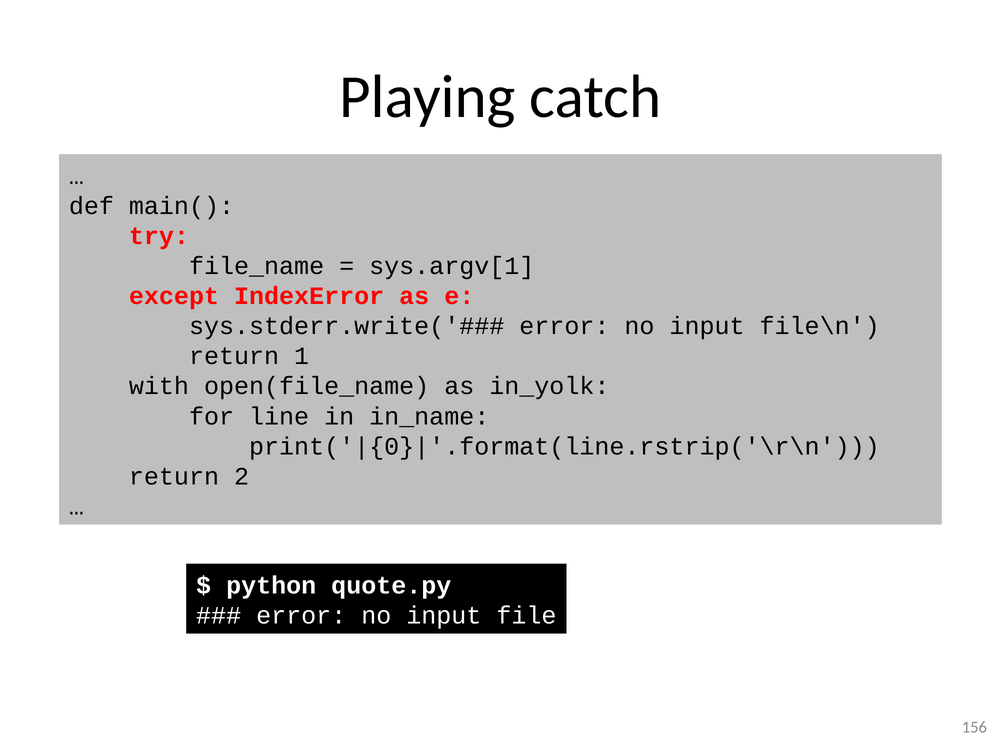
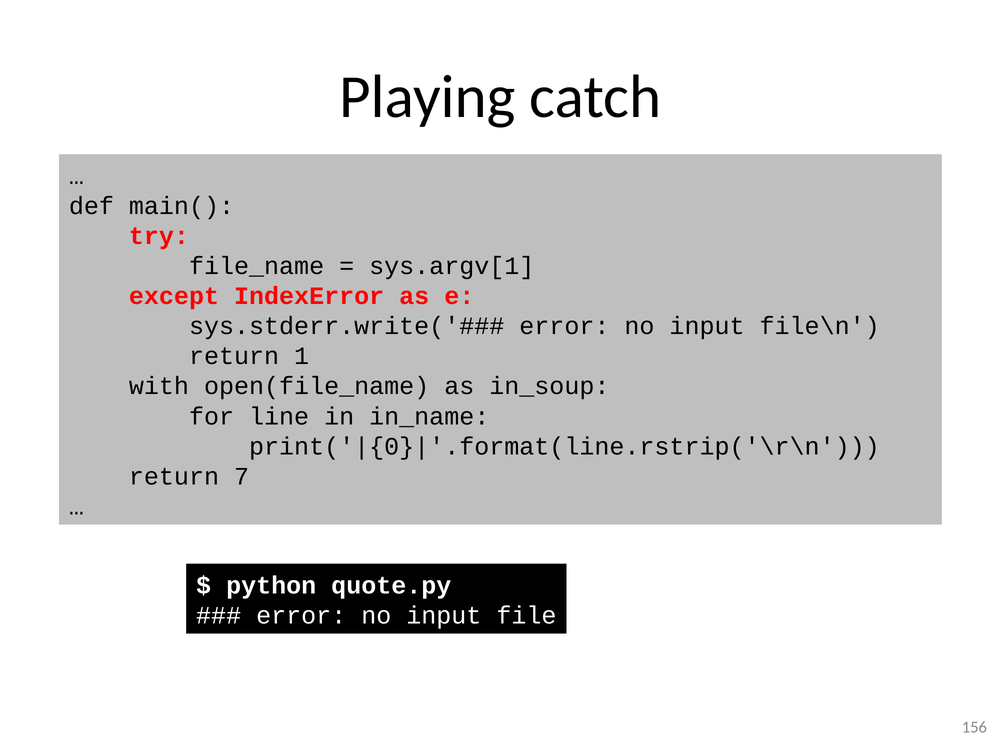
in_yolk: in_yolk -> in_soup
2: 2 -> 7
